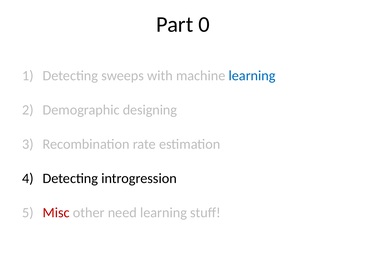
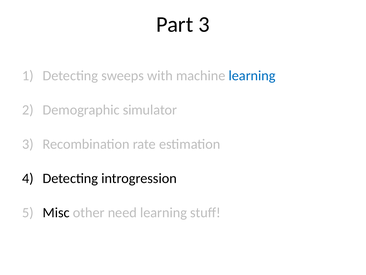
Part 0: 0 -> 3
designing: designing -> simulator
Misc colour: red -> black
